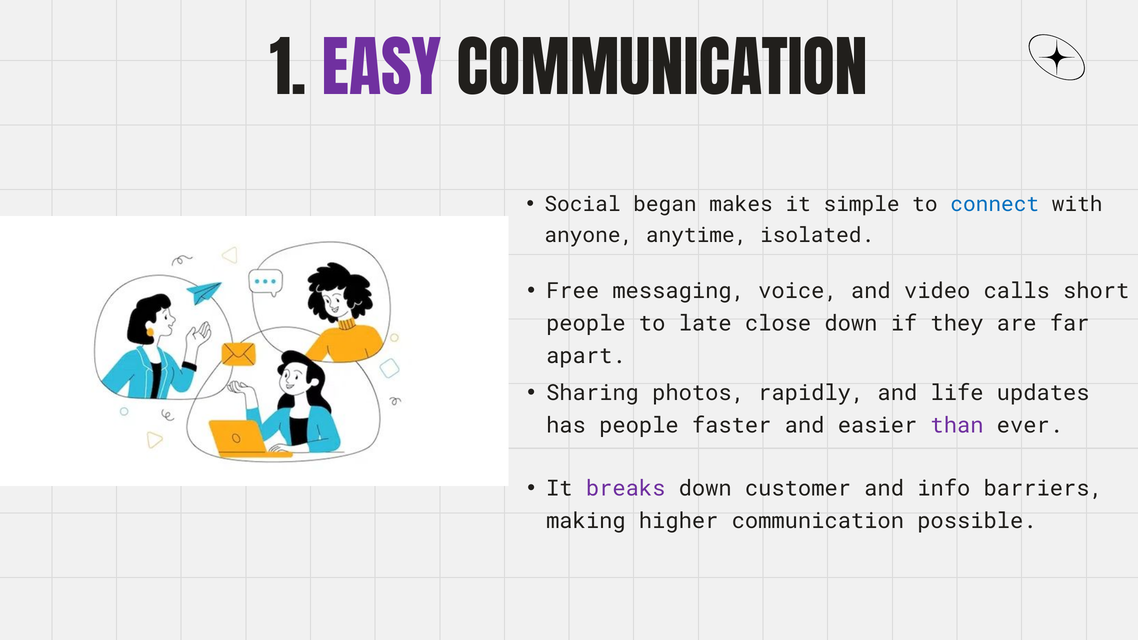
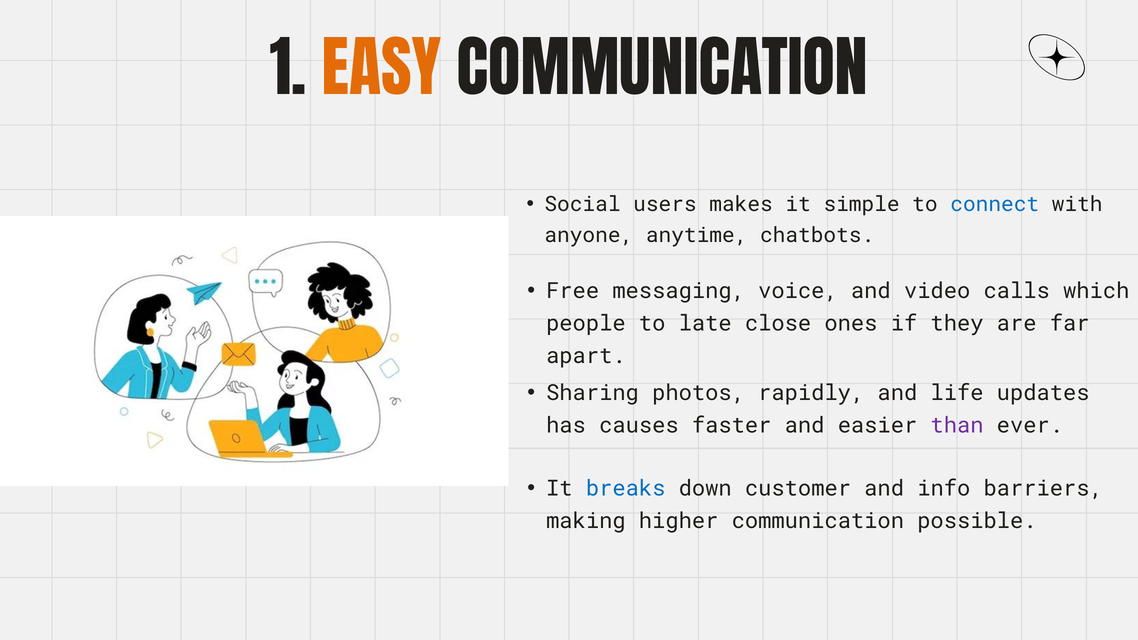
EASY colour: purple -> orange
began: began -> users
isolated: isolated -> chatbots
short: short -> which
close down: down -> ones
has people: people -> causes
breaks colour: purple -> blue
